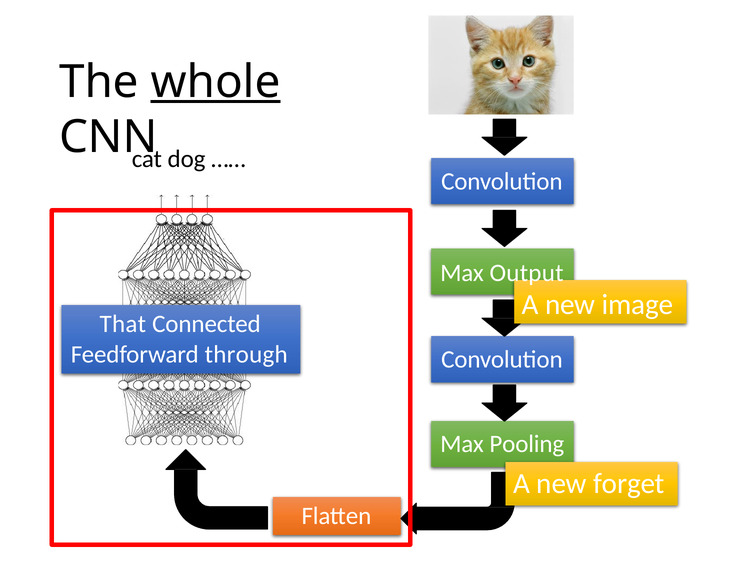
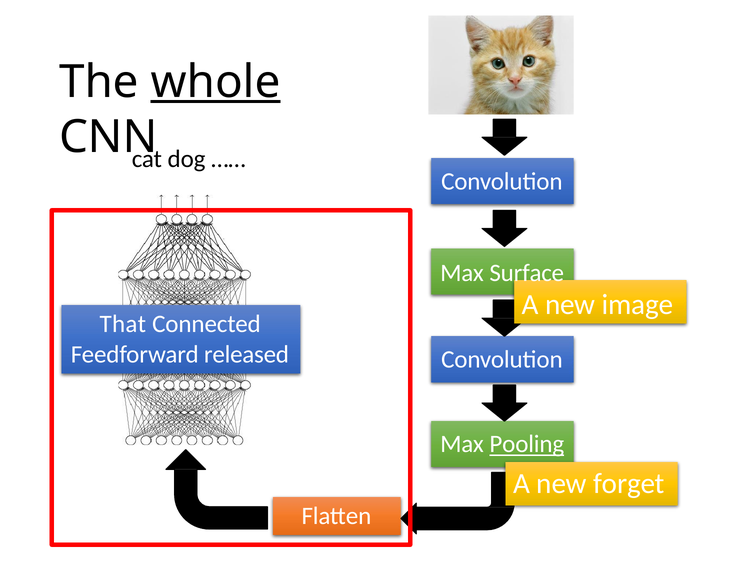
Output: Output -> Surface
through: through -> released
Pooling underline: none -> present
